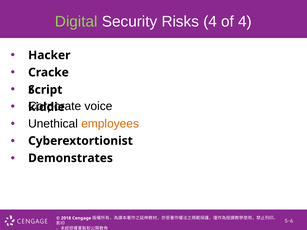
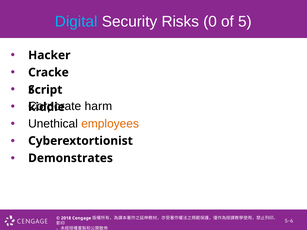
Digital colour: light green -> light blue
Risks 4: 4 -> 0
of 4: 4 -> 5
voice: voice -> harm
